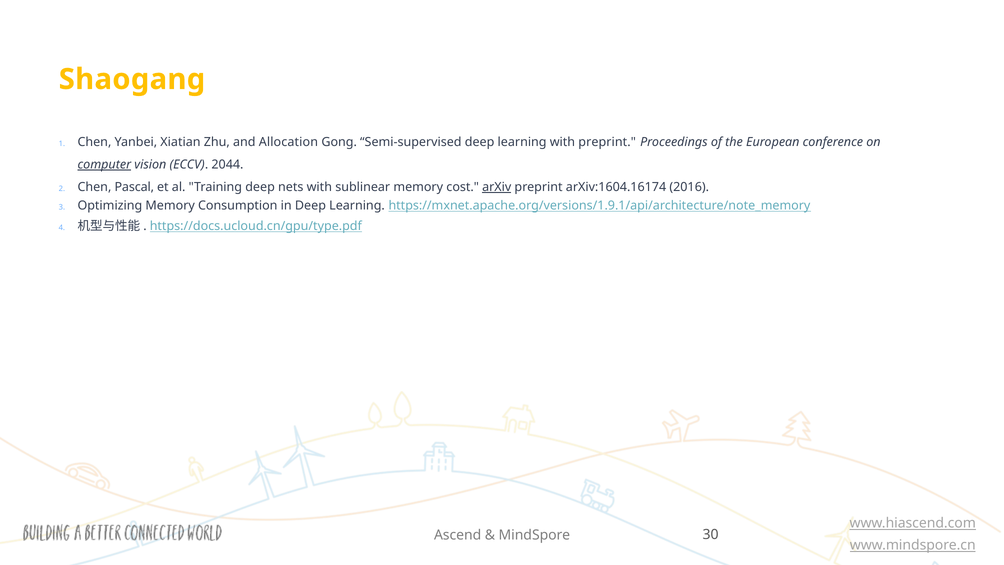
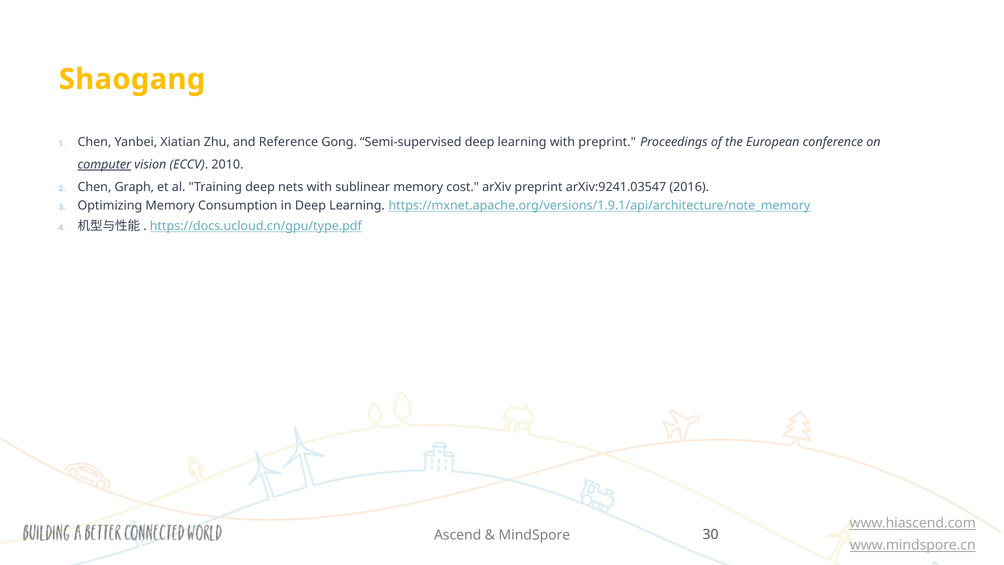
Allocation: Allocation -> Reference
2044: 2044 -> 2010
Pascal: Pascal -> Graph
arXiv underline: present -> none
arXiv:1604.16174: arXiv:1604.16174 -> arXiv:9241.03547
